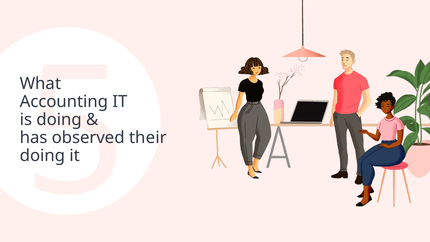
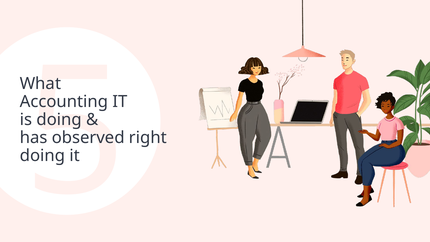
their: their -> right
